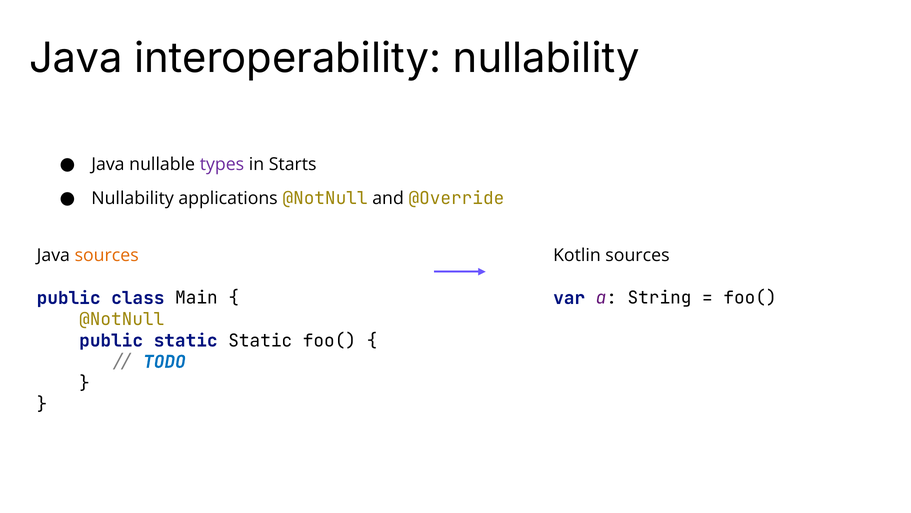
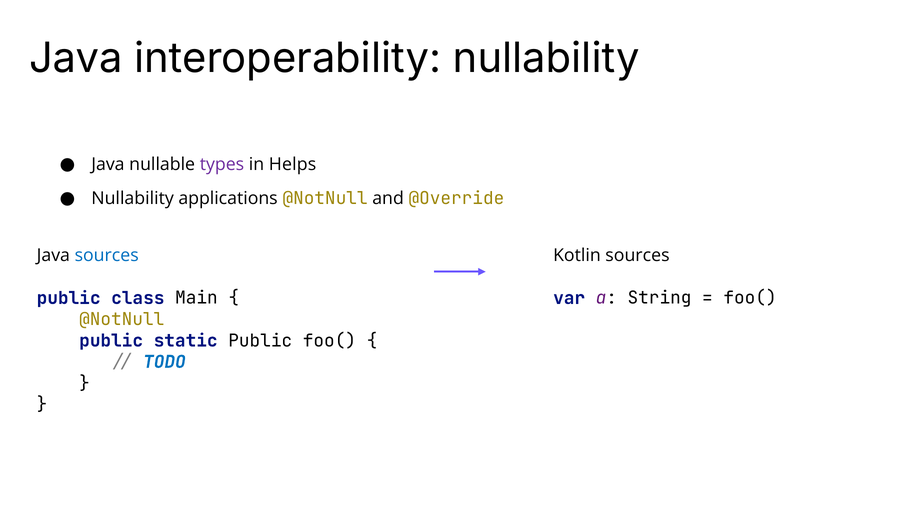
Starts: Starts -> Helps
sources at (107, 255) colour: orange -> blue
static Static: Static -> Public
